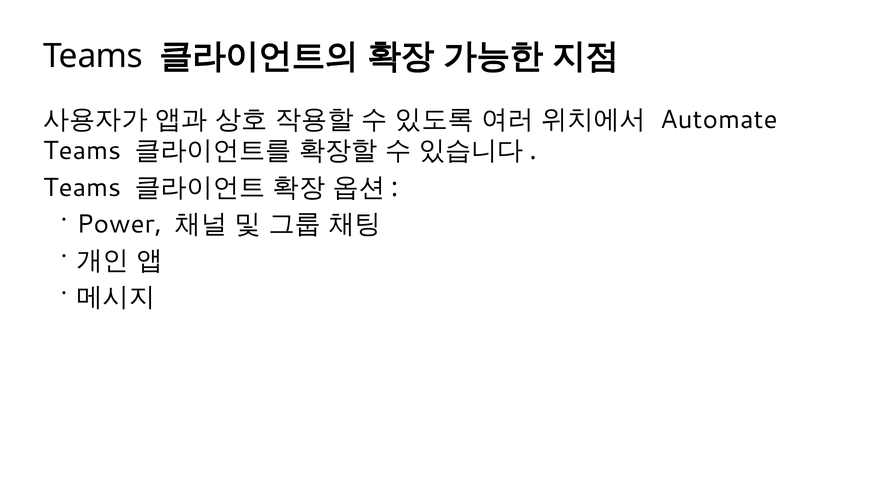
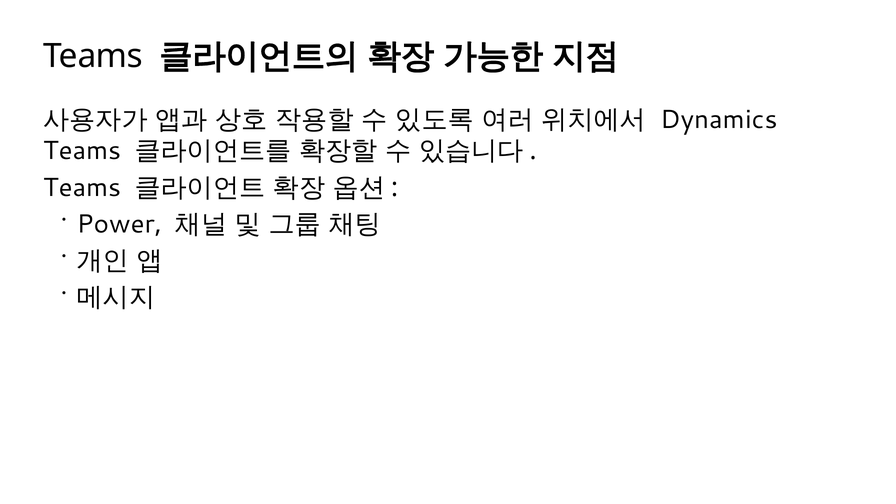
Automate: Automate -> Dynamics
